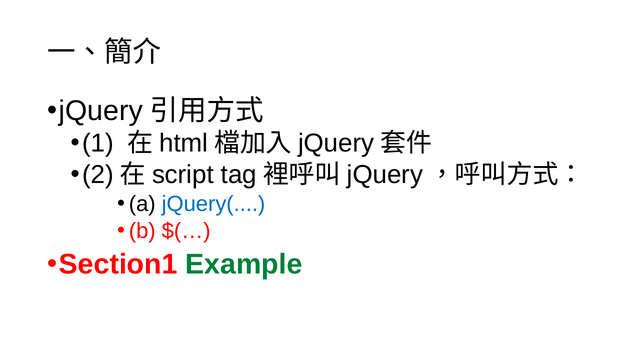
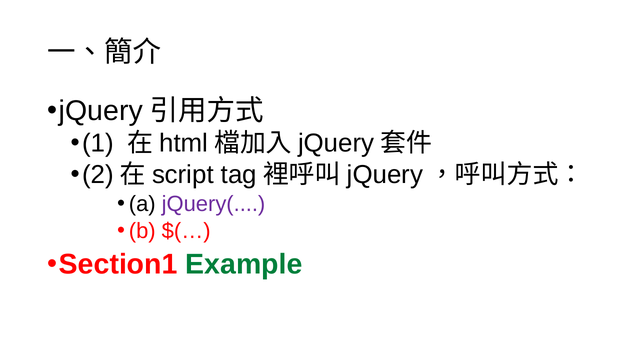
jQuery( colour: blue -> purple
